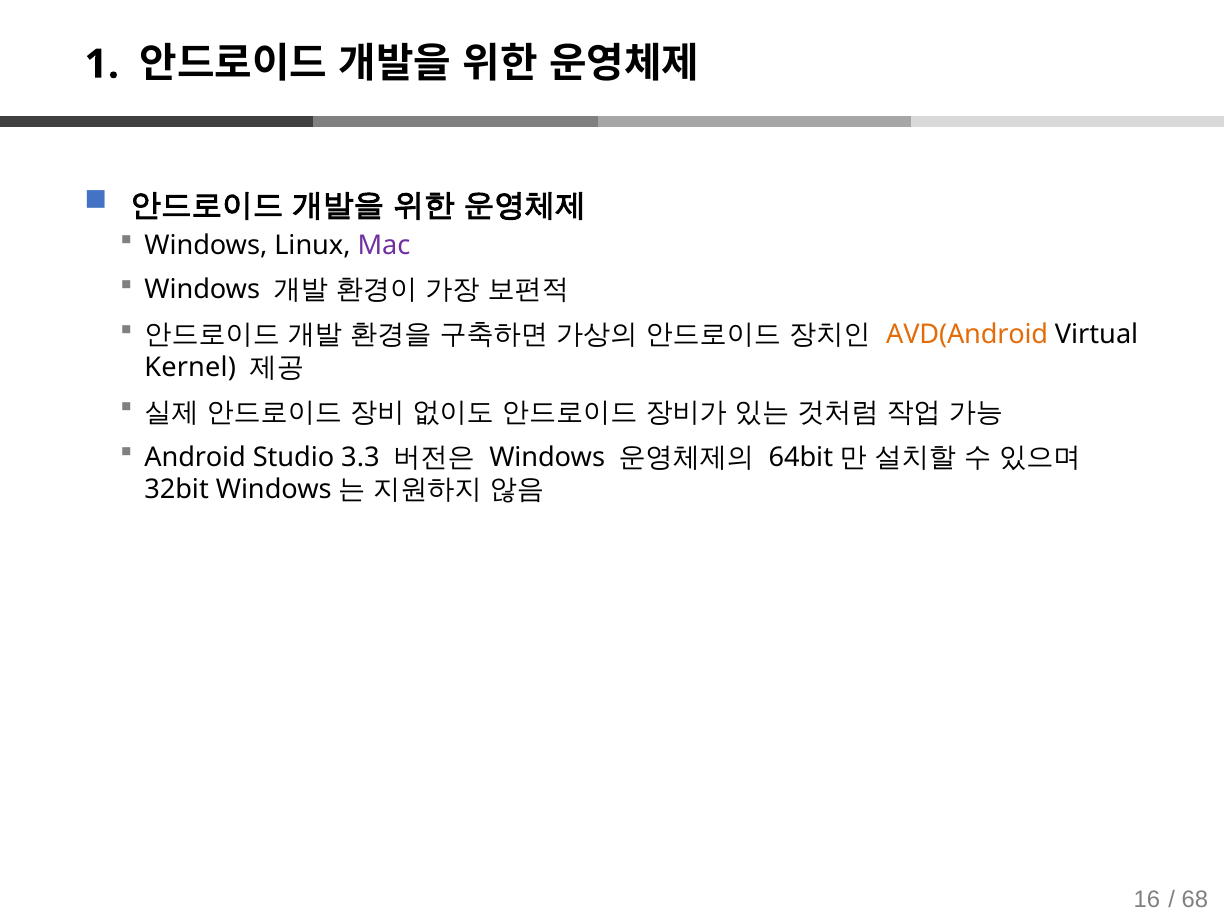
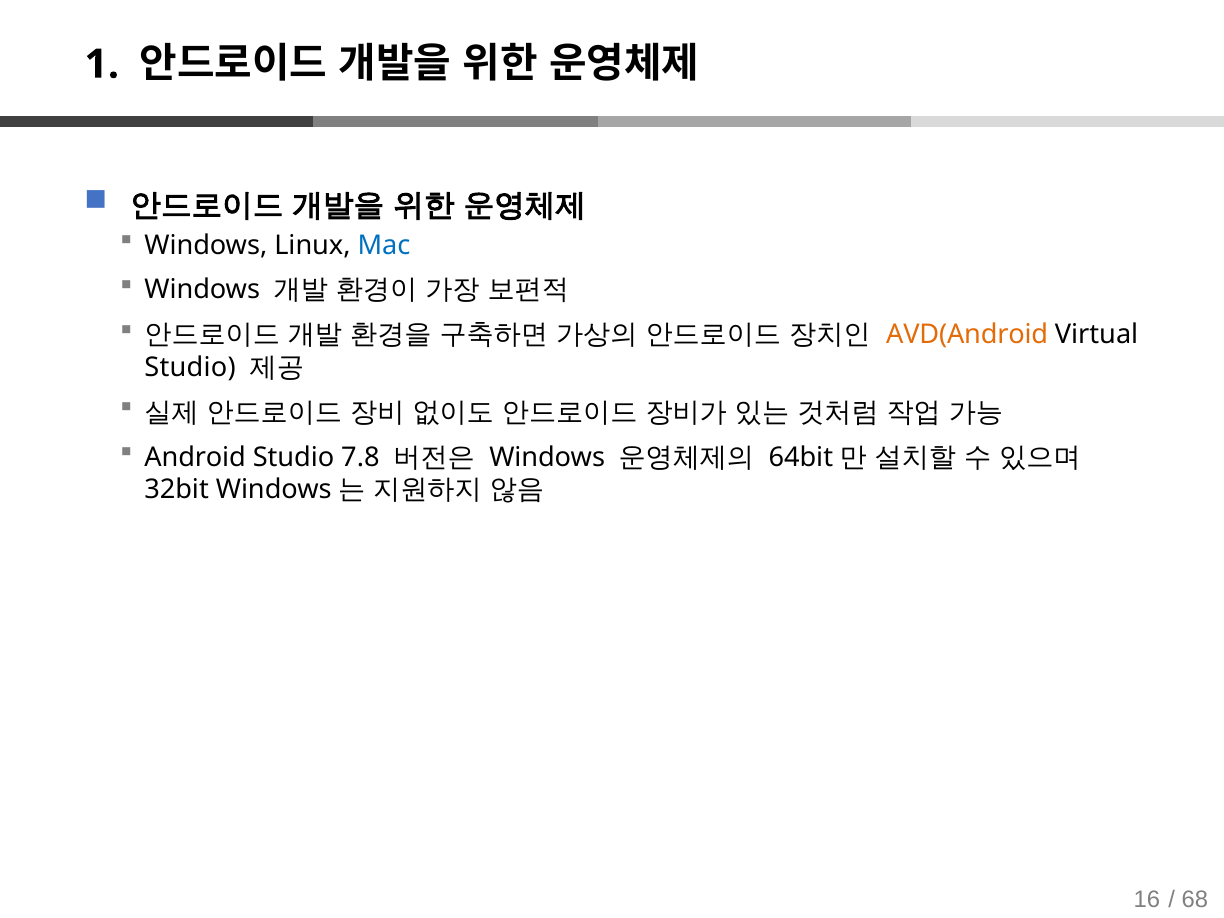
Mac colour: purple -> blue
Kernel at (190, 367): Kernel -> Studio
3.3: 3.3 -> 7.8
